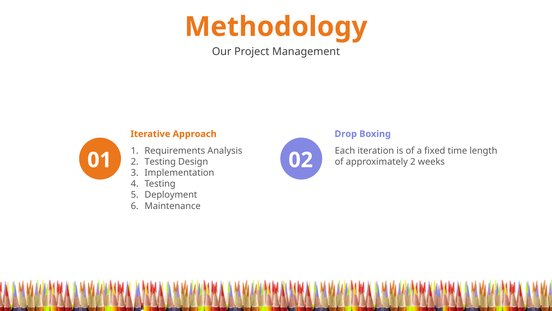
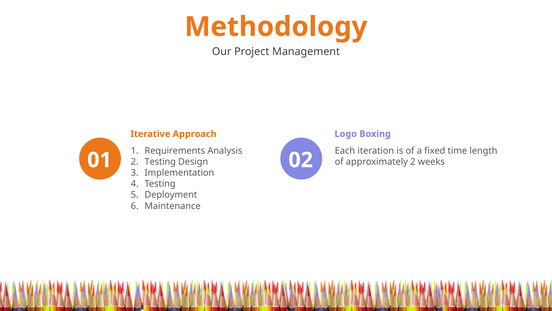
Drop: Drop -> Logo
